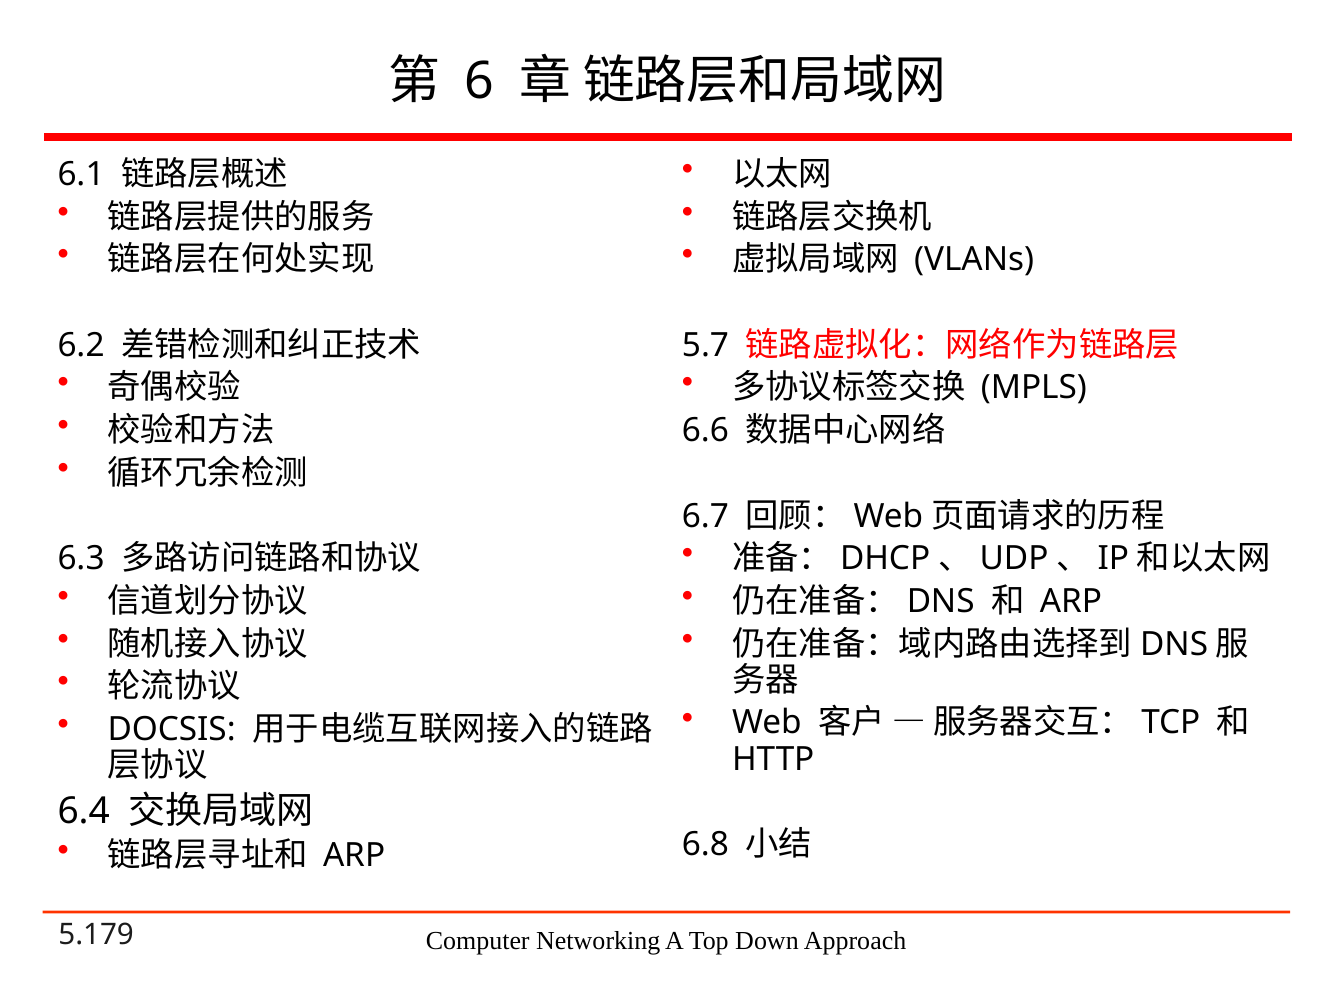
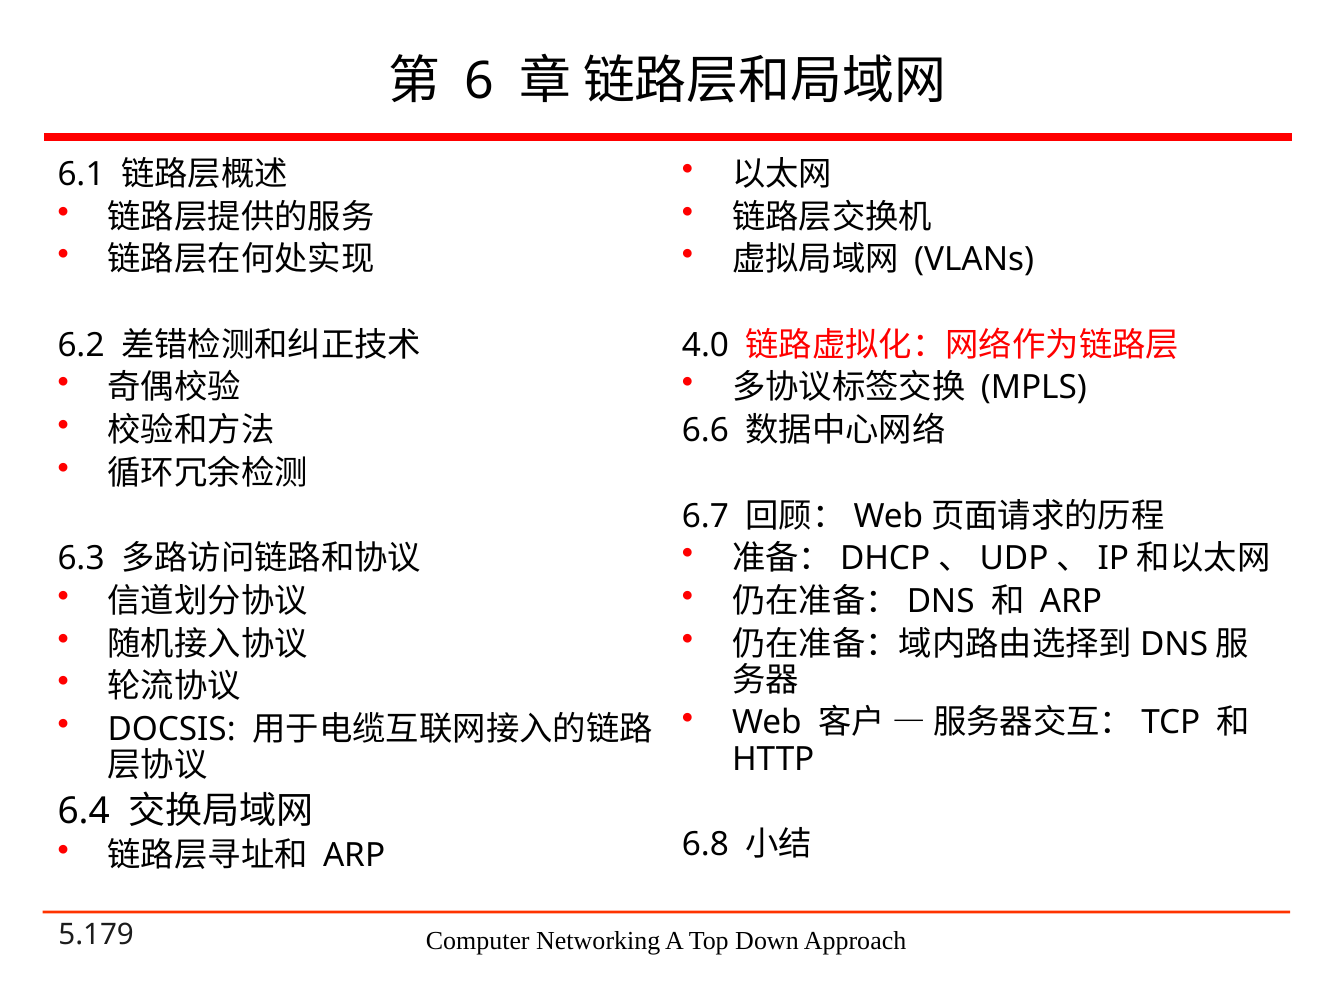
5.7: 5.7 -> 4.0
